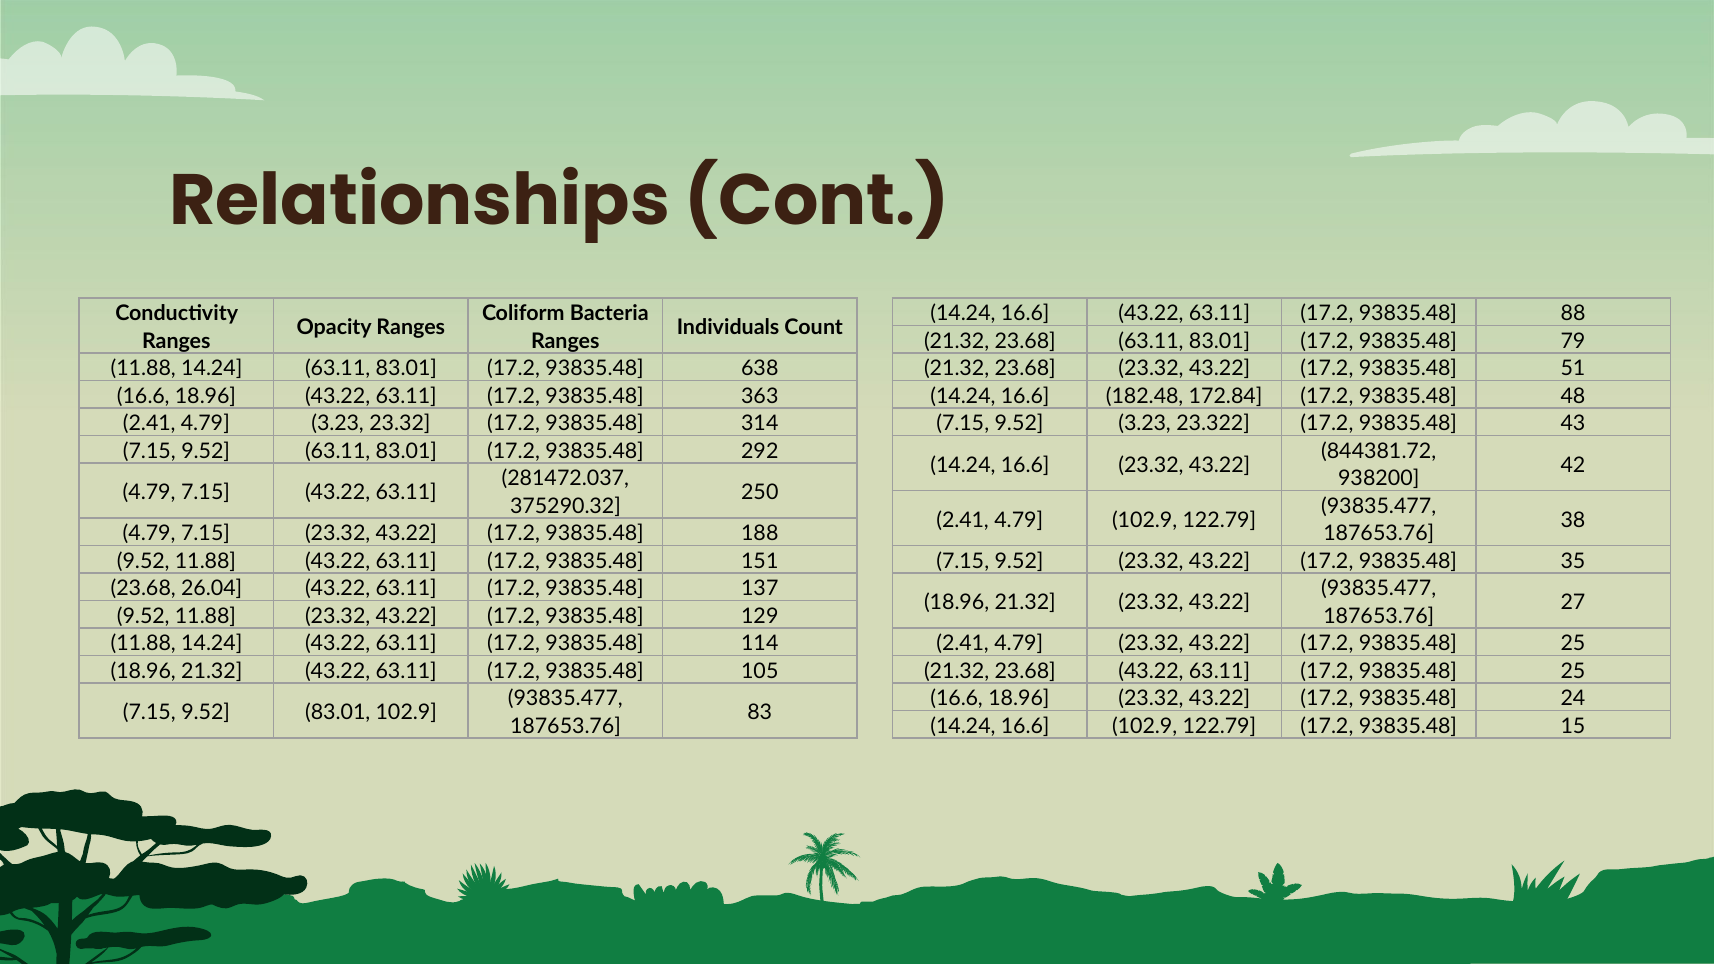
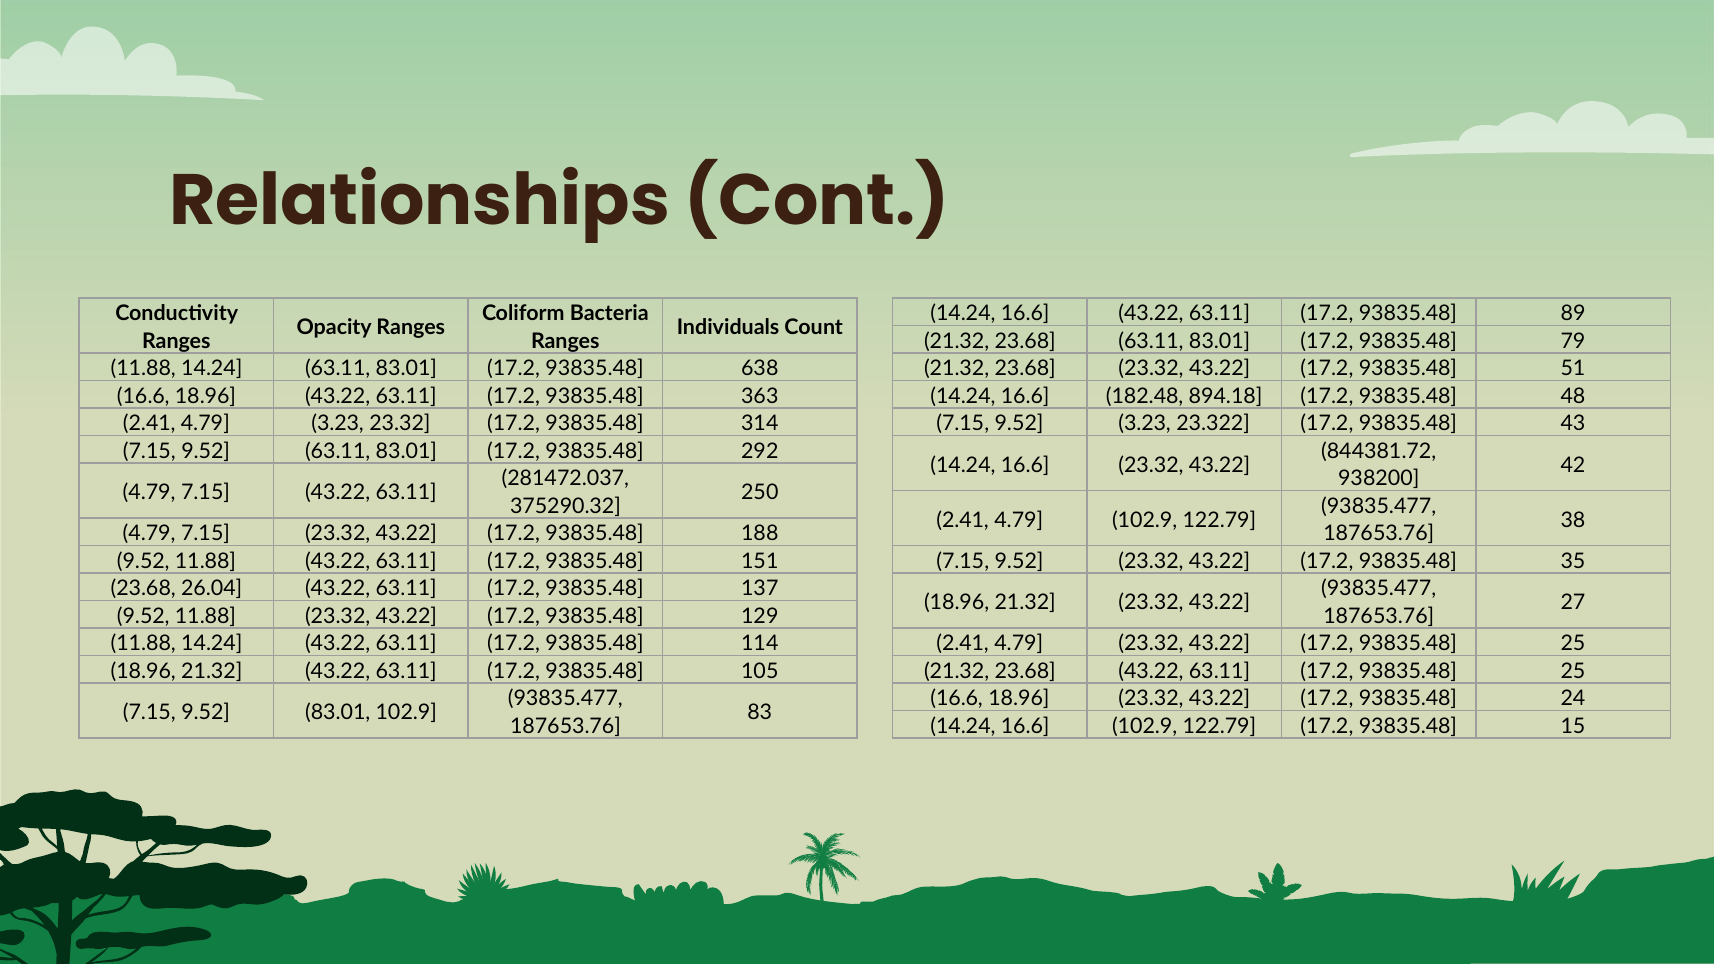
88: 88 -> 89
172.84: 172.84 -> 894.18
